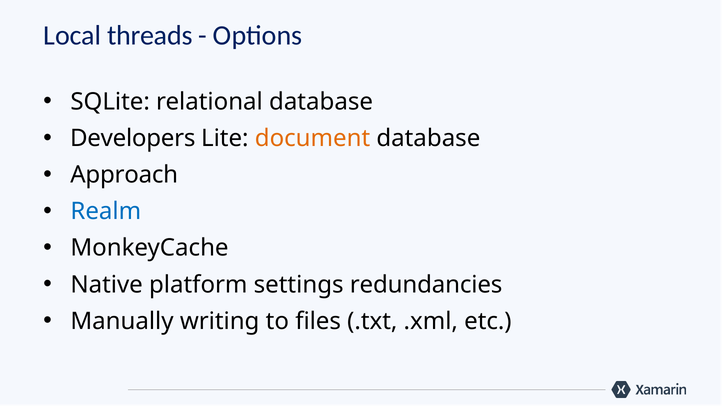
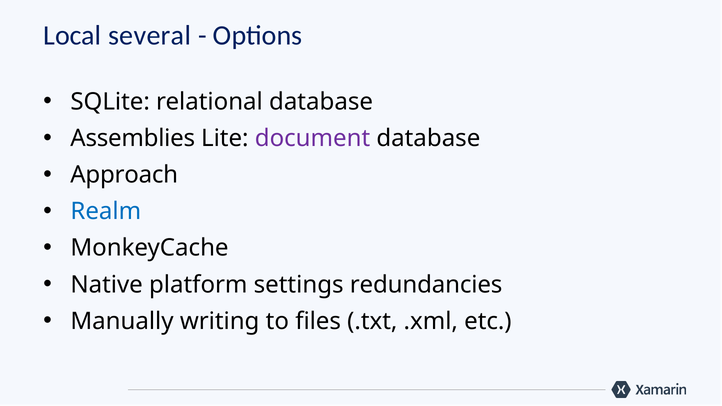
threads: threads -> several
Developers: Developers -> Assemblies
document colour: orange -> purple
